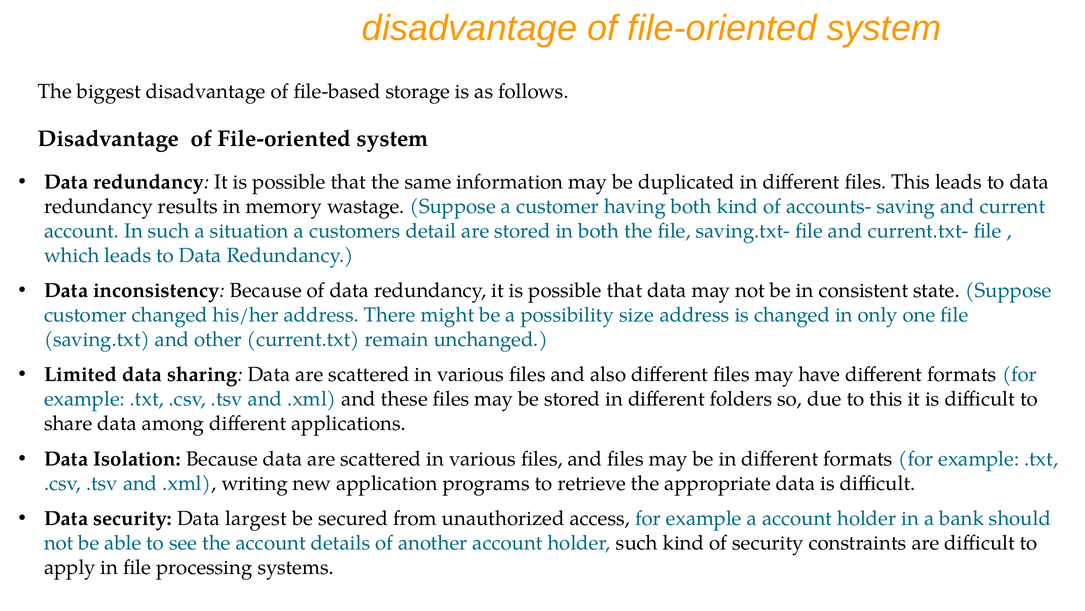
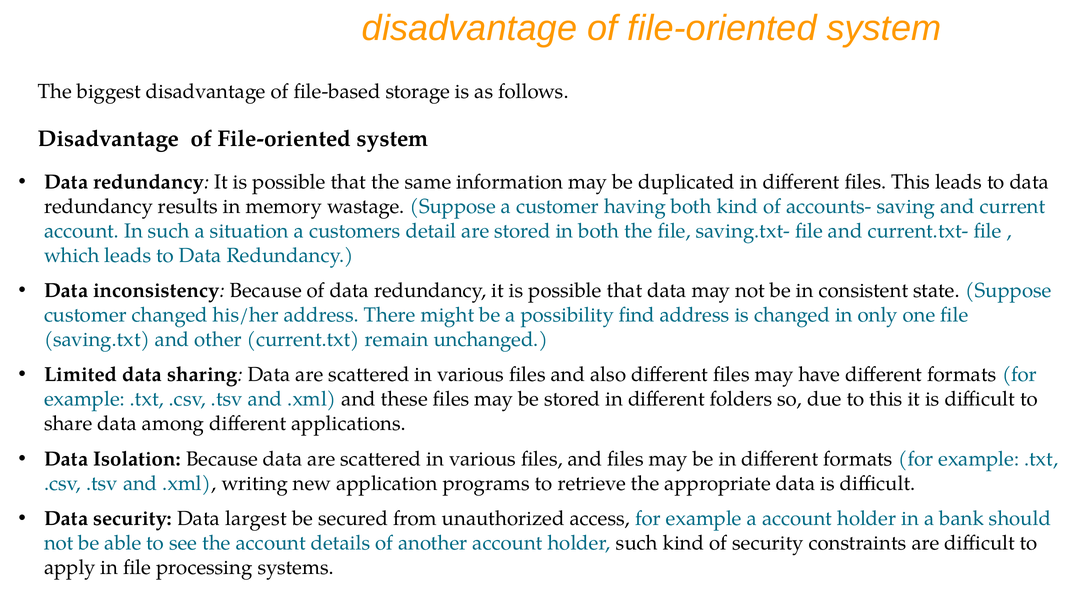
size: size -> find
